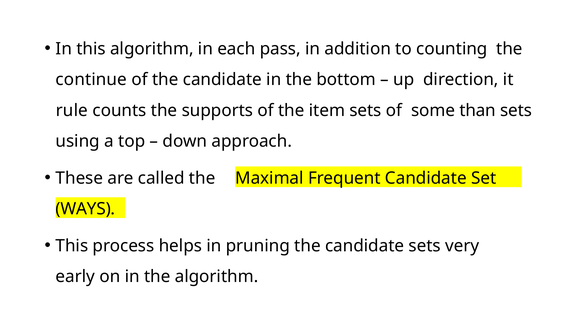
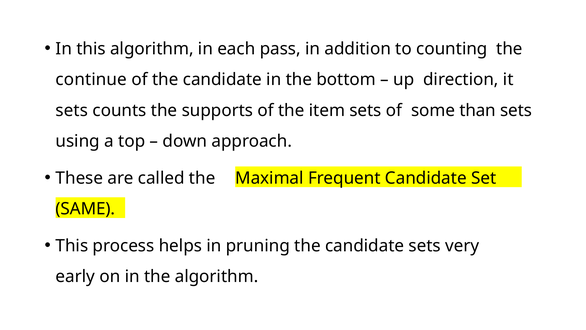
rule at (72, 110): rule -> sets
WAYS: WAYS -> SAME
